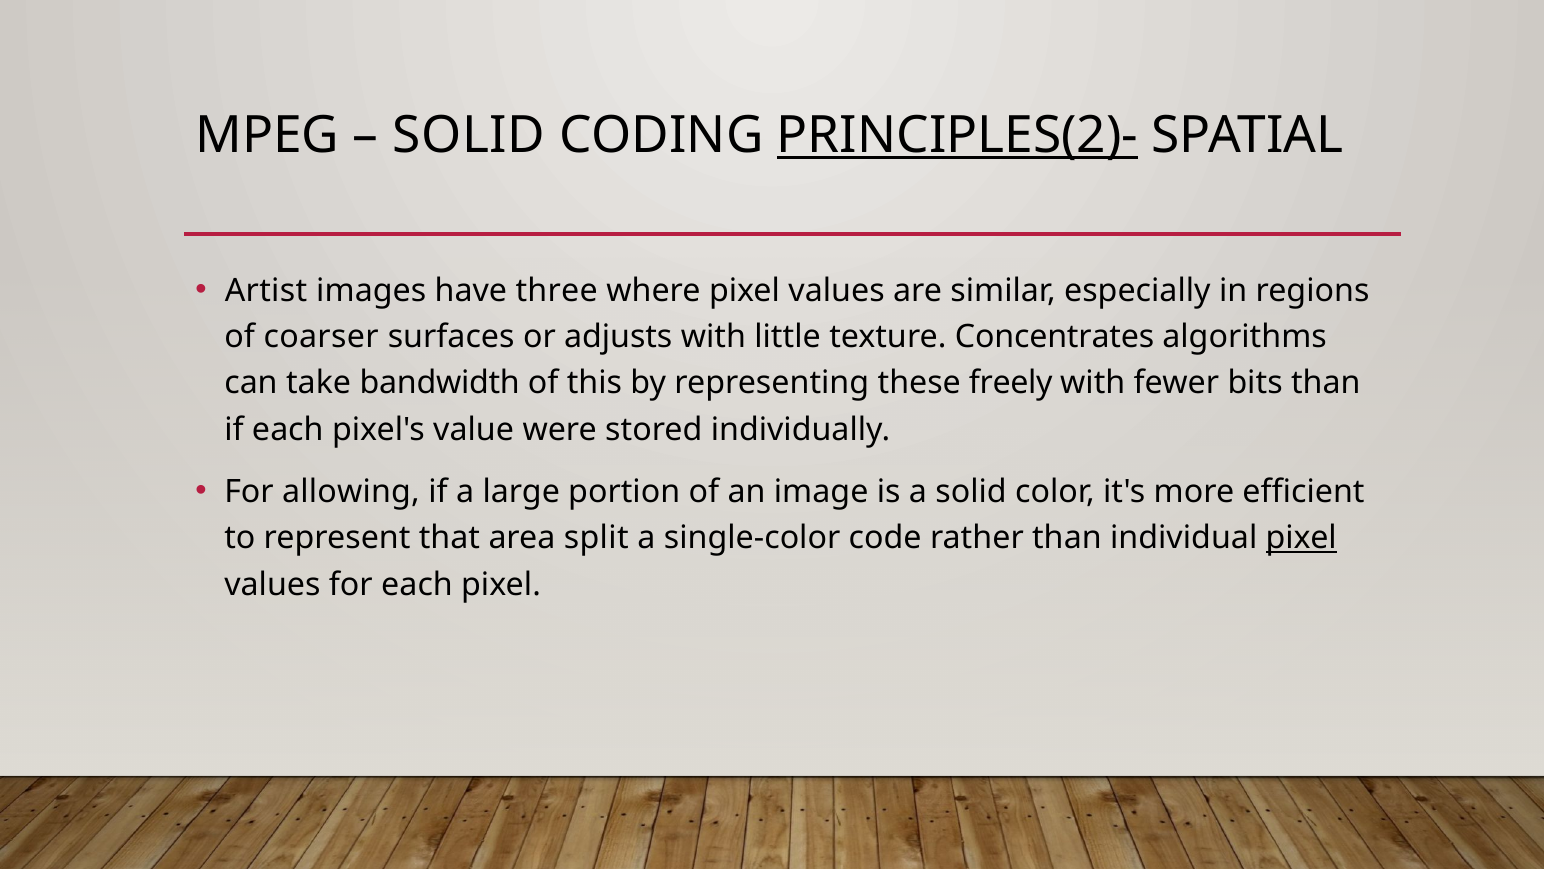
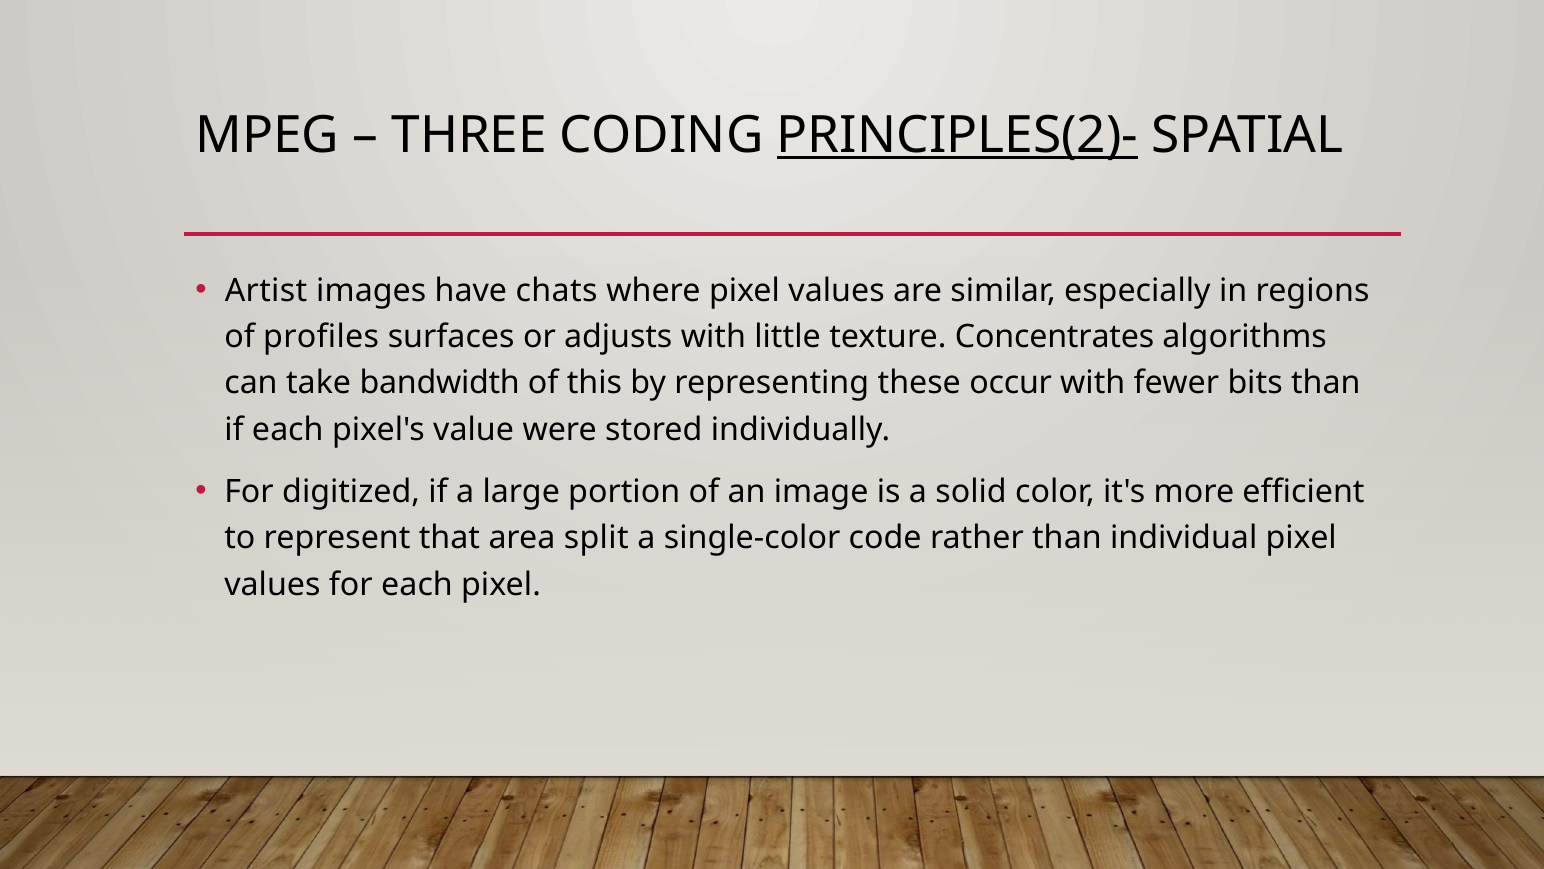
SOLID at (469, 135): SOLID -> THREE
three: three -> chats
coarser: coarser -> profiles
freely: freely -> occur
allowing: allowing -> digitized
pixel at (1301, 538) underline: present -> none
